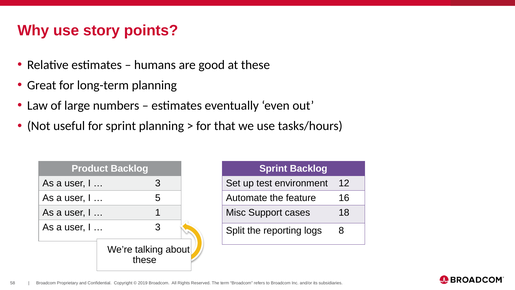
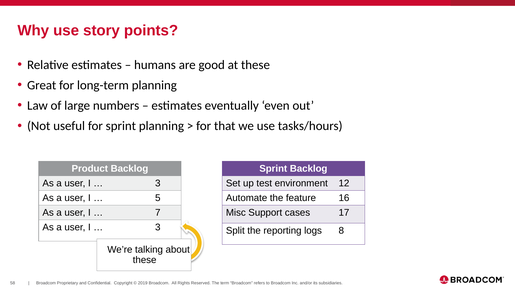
1: 1 -> 7
18: 18 -> 17
